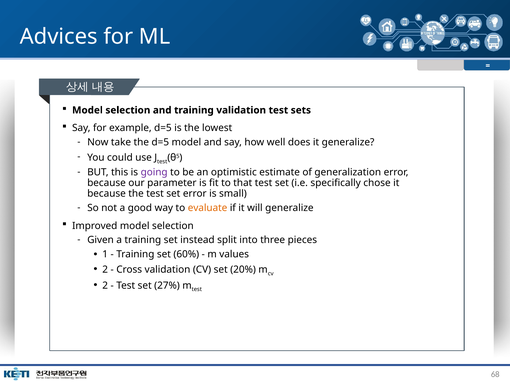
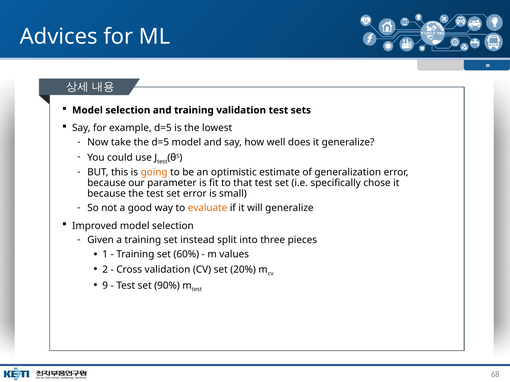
going colour: purple -> orange
2 at (105, 286): 2 -> 9
27%: 27% -> 90%
